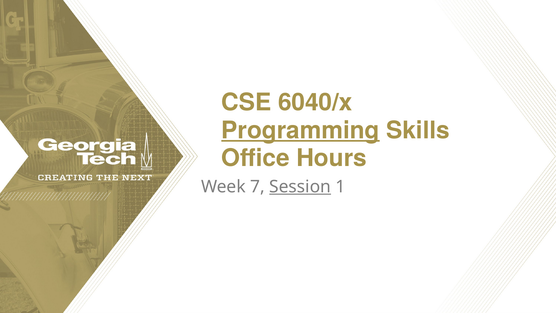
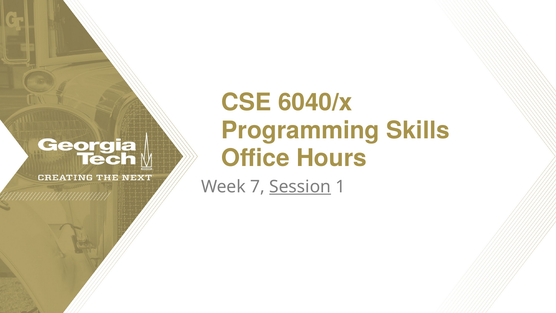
Programming underline: present -> none
